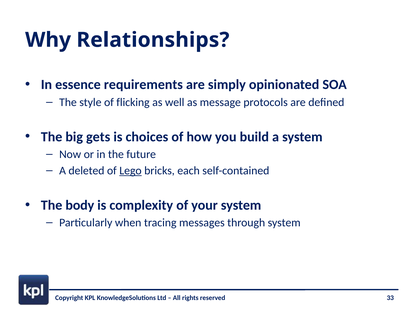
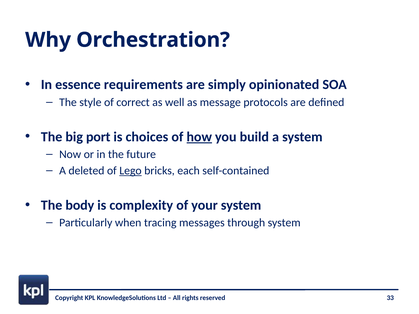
Relationships: Relationships -> Orchestration
flicking: flicking -> correct
gets: gets -> port
how underline: none -> present
